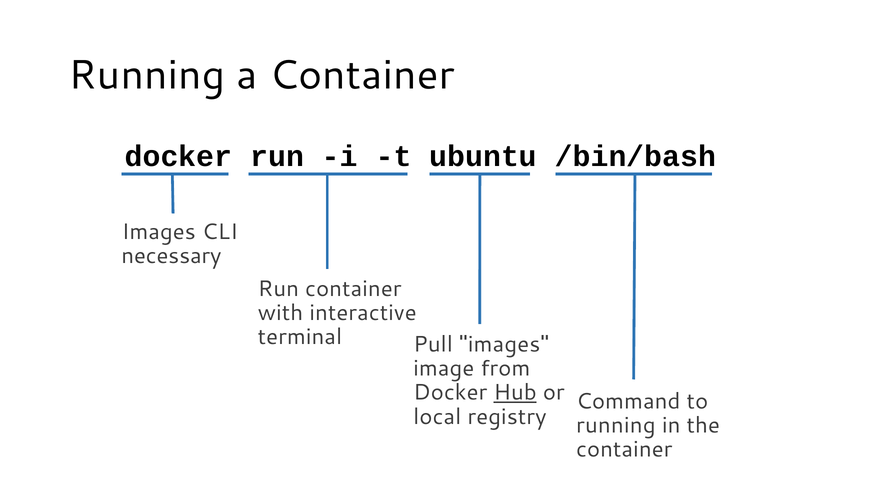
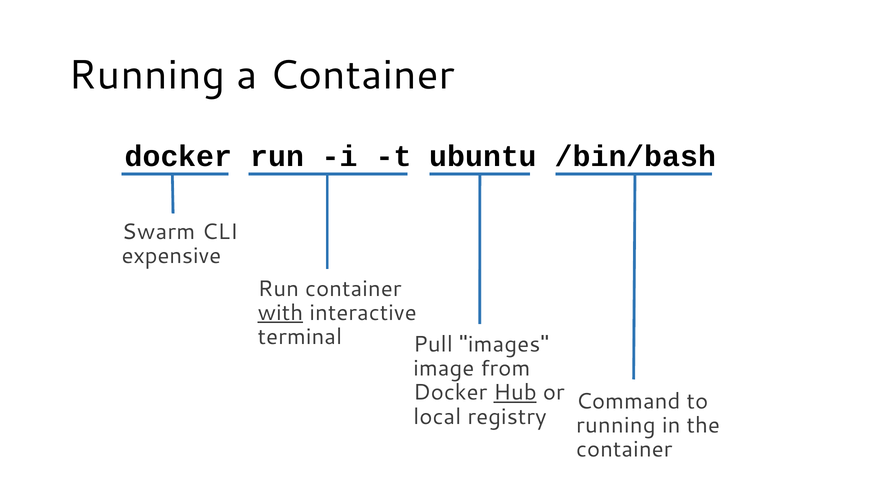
Images at (159, 232): Images -> Swarm
necessary: necessary -> expensive
with underline: none -> present
